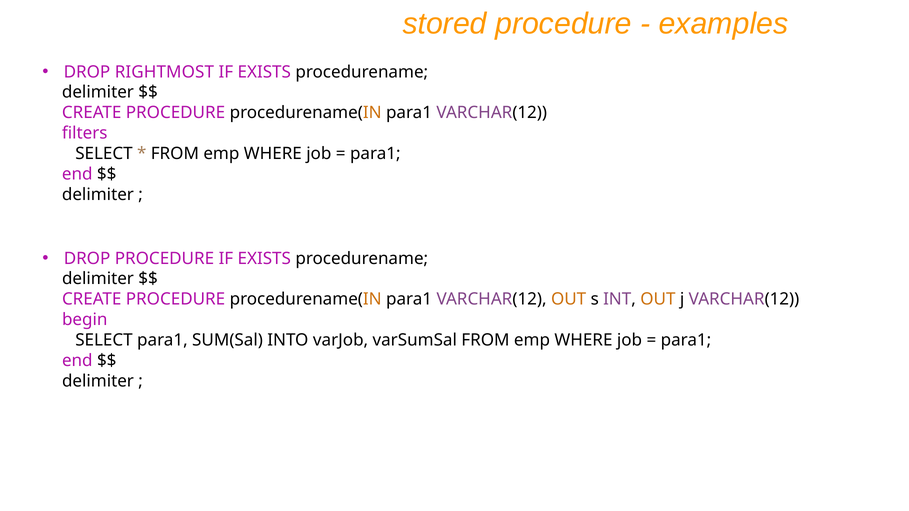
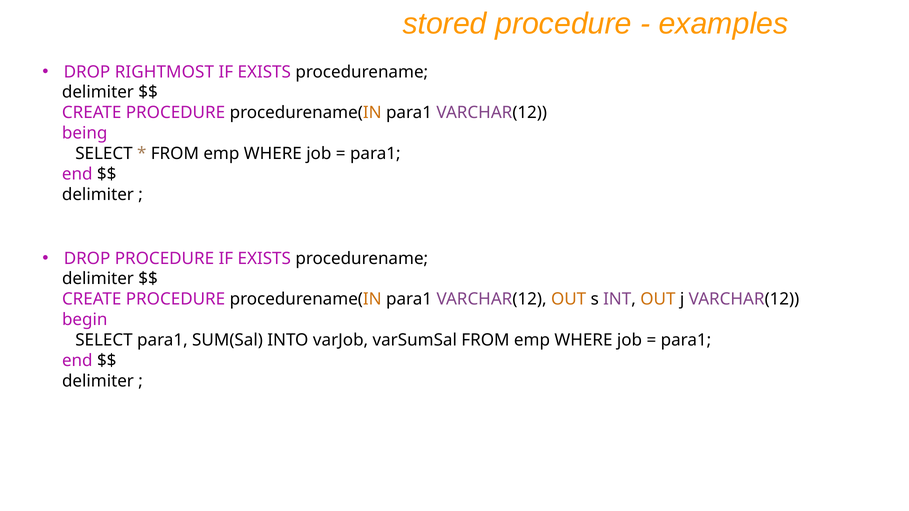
filters: filters -> being
